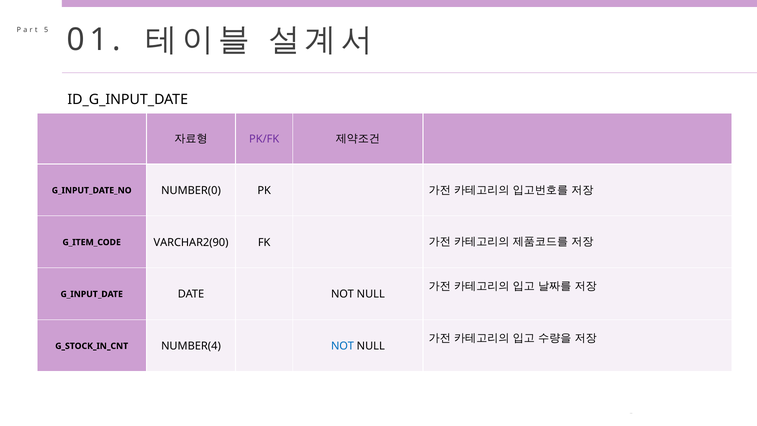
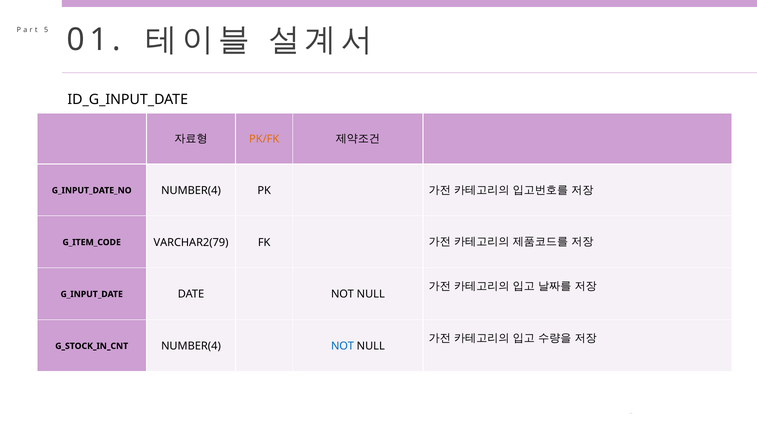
PK/FK colour: purple -> orange
NUMBER(0 at (191, 191): NUMBER(0 -> NUMBER(4
VARCHAR2(90: VARCHAR2(90 -> VARCHAR2(79
